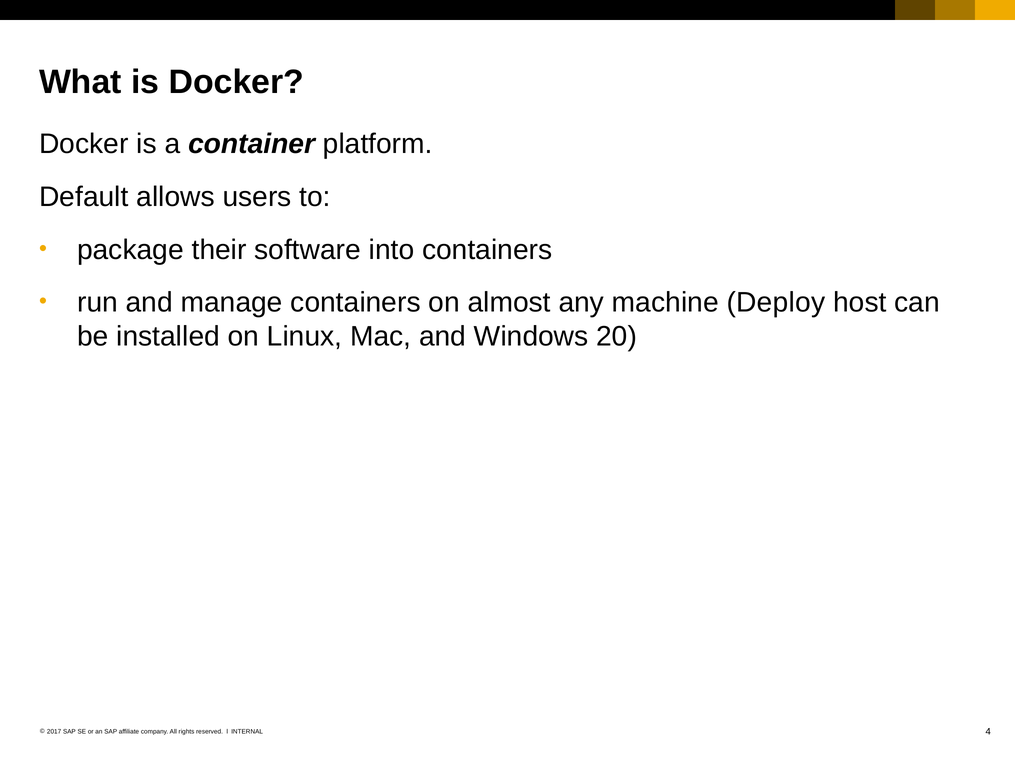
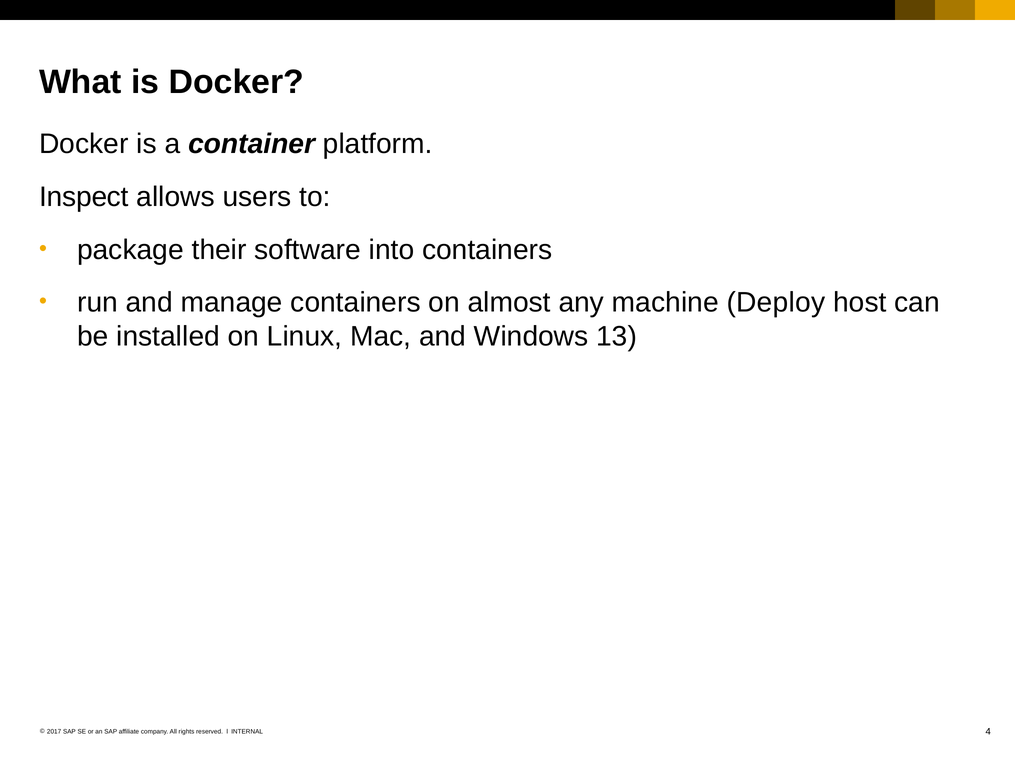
Default: Default -> Inspect
20: 20 -> 13
